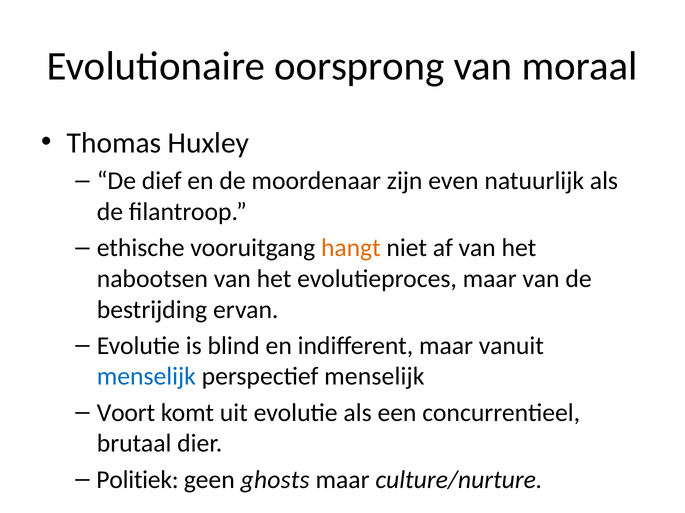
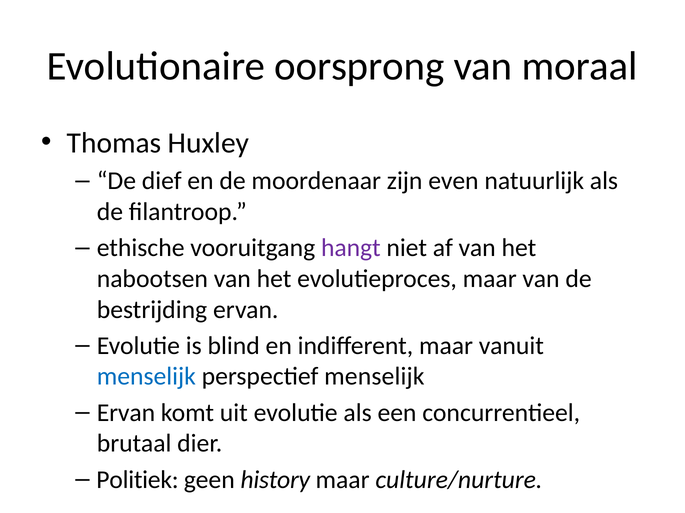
hangt colour: orange -> purple
Voort at (126, 413): Voort -> Ervan
ghosts: ghosts -> history
